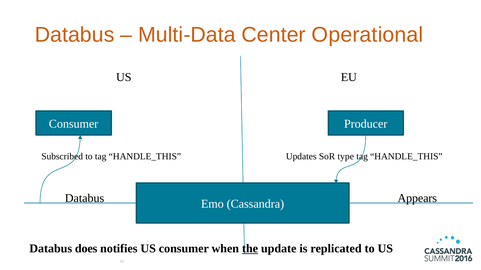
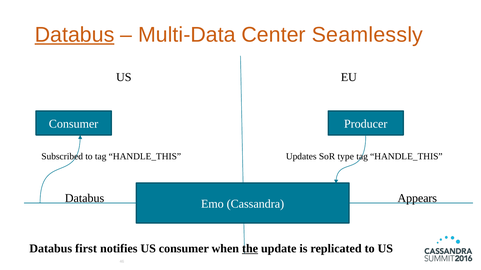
Databus at (75, 35) underline: none -> present
Operational: Operational -> Seamlessly
does: does -> first
